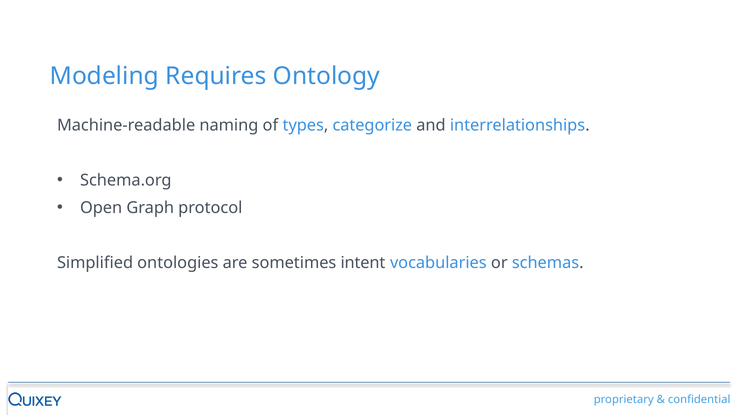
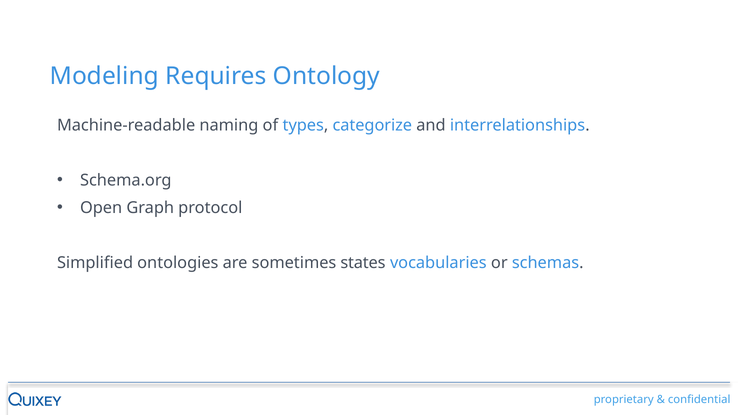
intent: intent -> states
